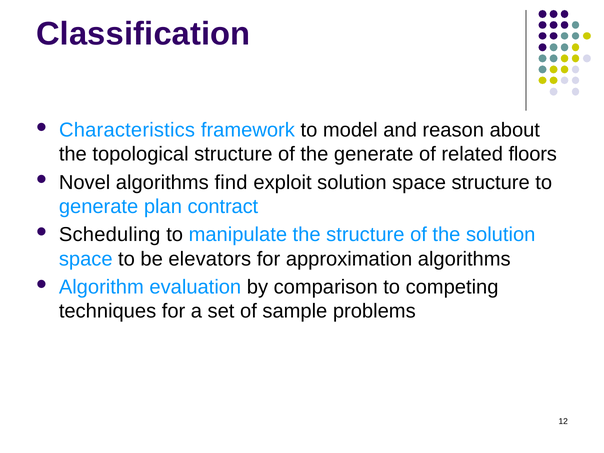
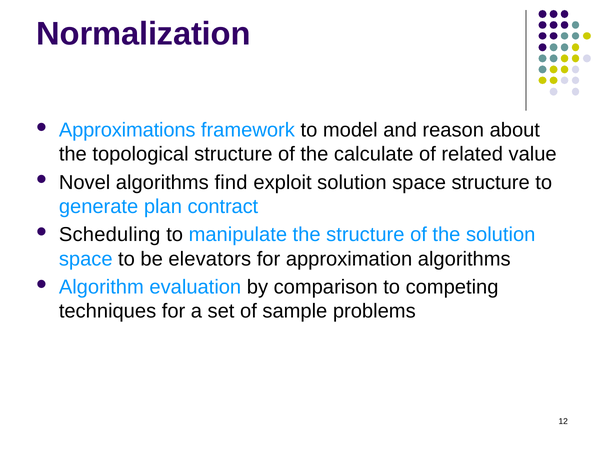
Classification: Classification -> Normalization
Characteristics: Characteristics -> Approximations
the generate: generate -> calculate
floors: floors -> value
